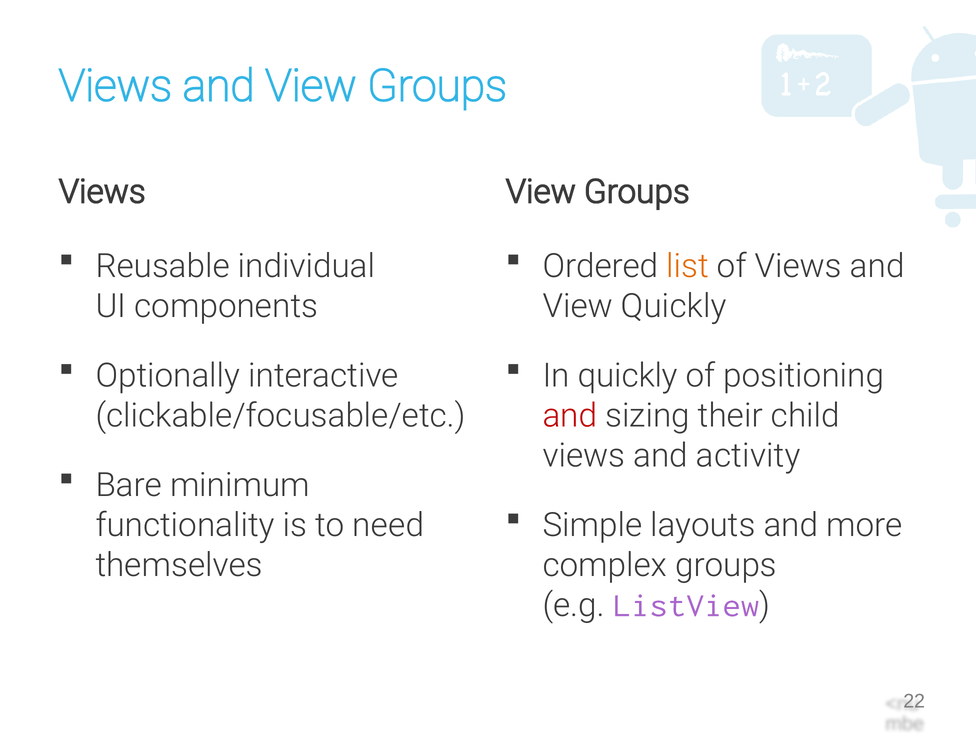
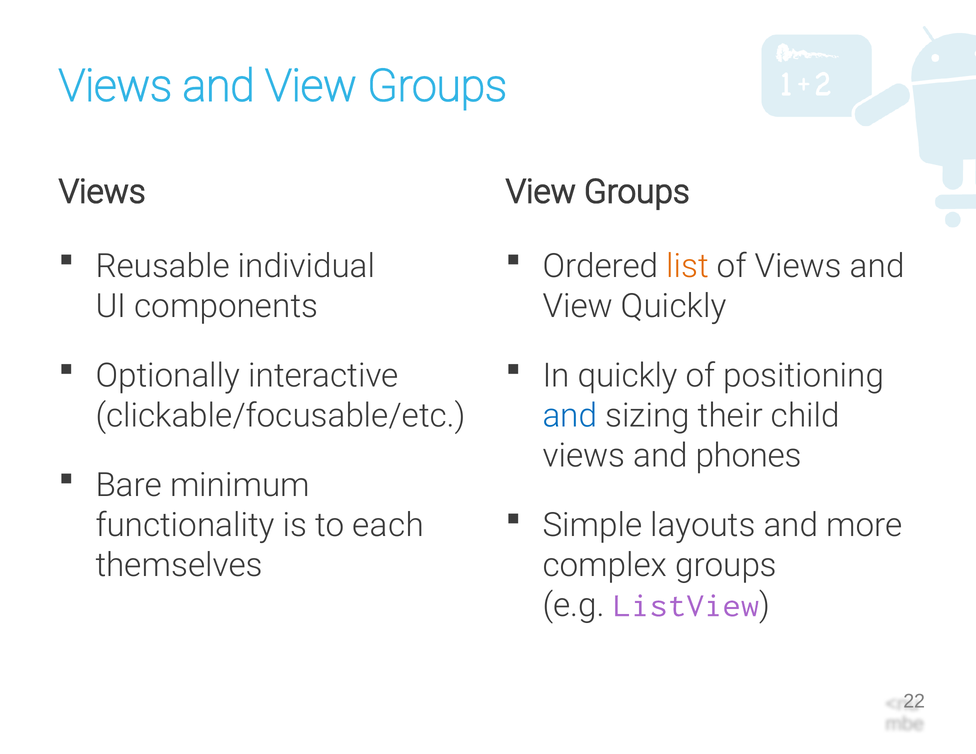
and at (570, 416) colour: red -> blue
activity: activity -> phones
need: need -> each
